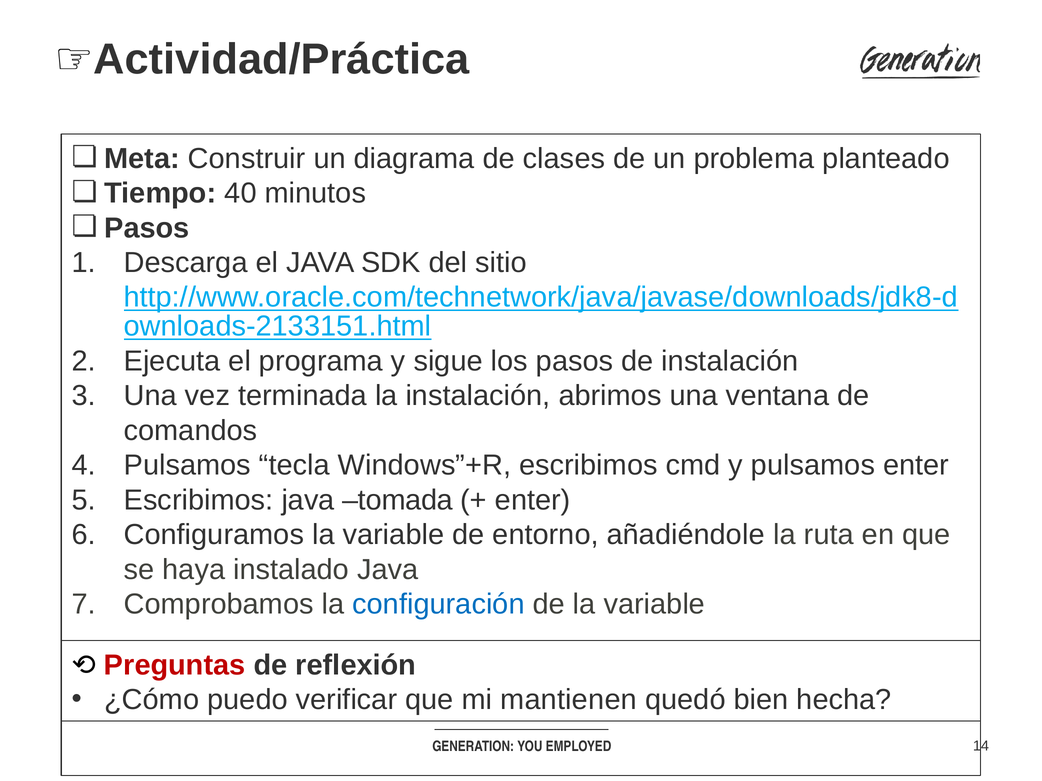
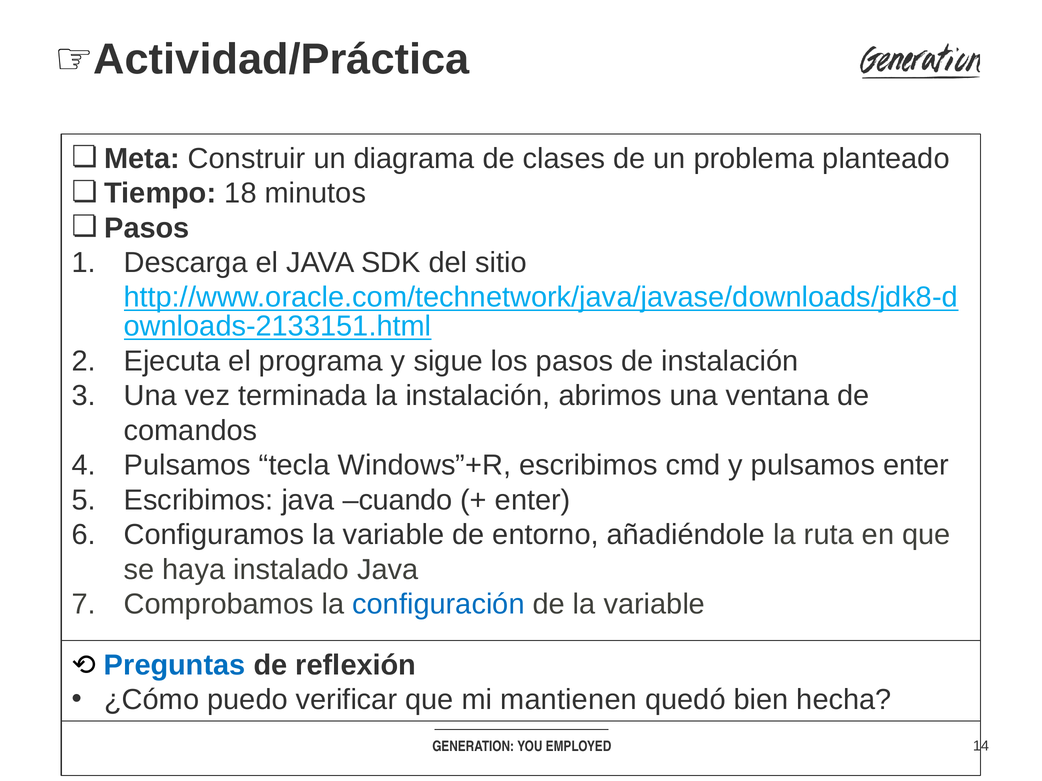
40: 40 -> 18
tomada: tomada -> cuando
Preguntas colour: red -> blue
